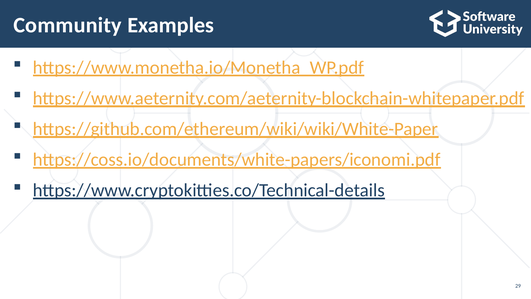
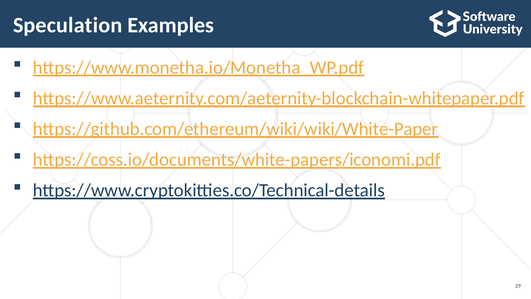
Community: Community -> Speculation
